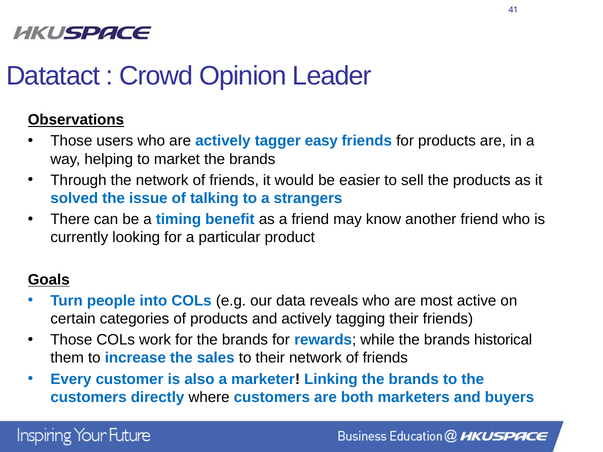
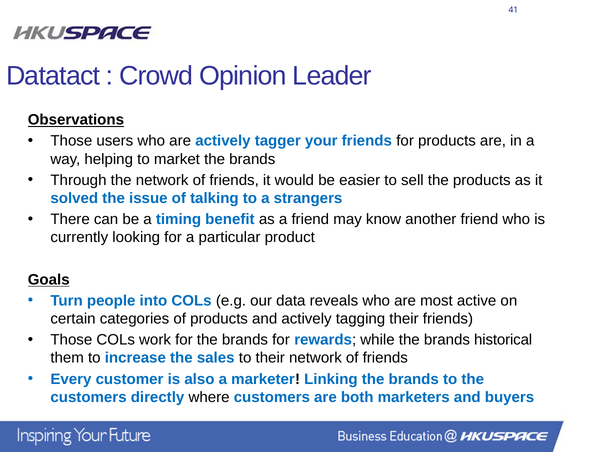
easy: easy -> your
